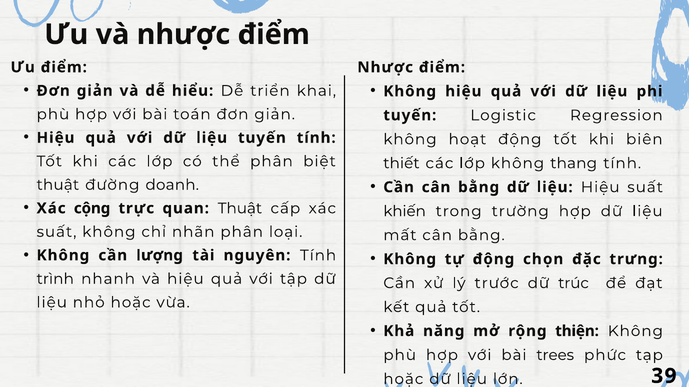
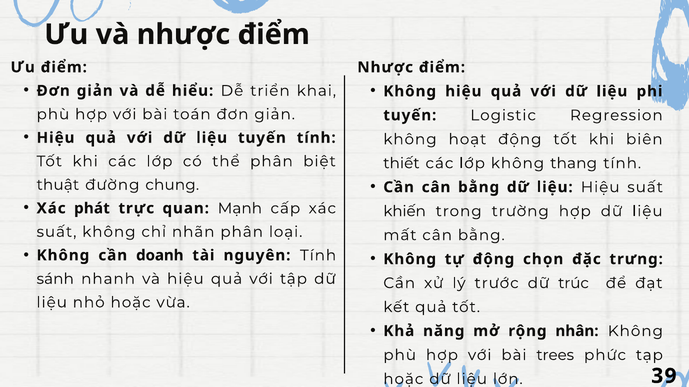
doanh: doanh -> chung
cộng: cộng -> phát
quan Thuật: Thuật -> Mạnh
lượng: lượng -> doanh
trình: trình -> sánh
thiện: thiện -> nhân
